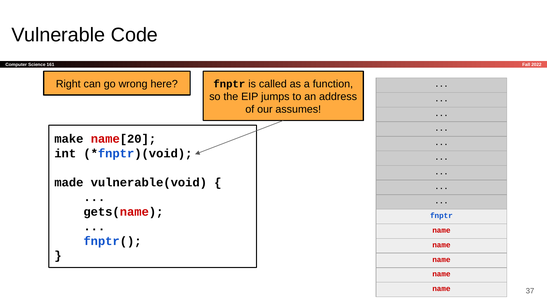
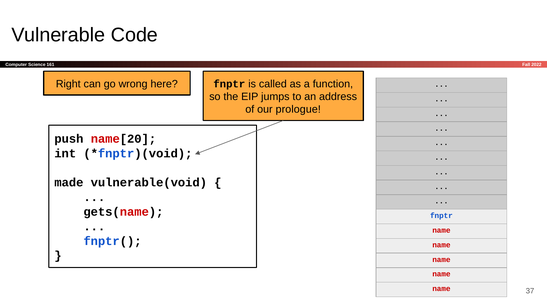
assumes: assumes -> prologue
make: make -> push
